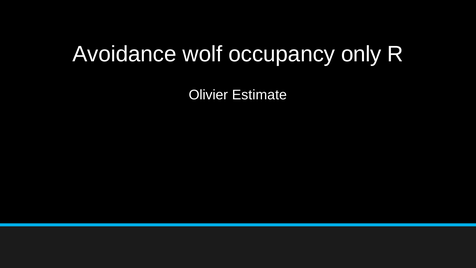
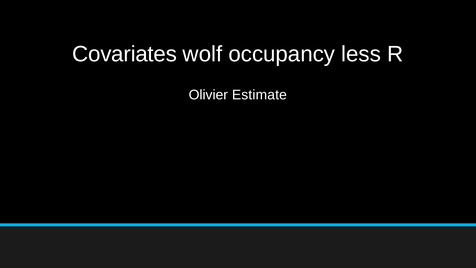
Avoidance: Avoidance -> Covariates
only: only -> less
